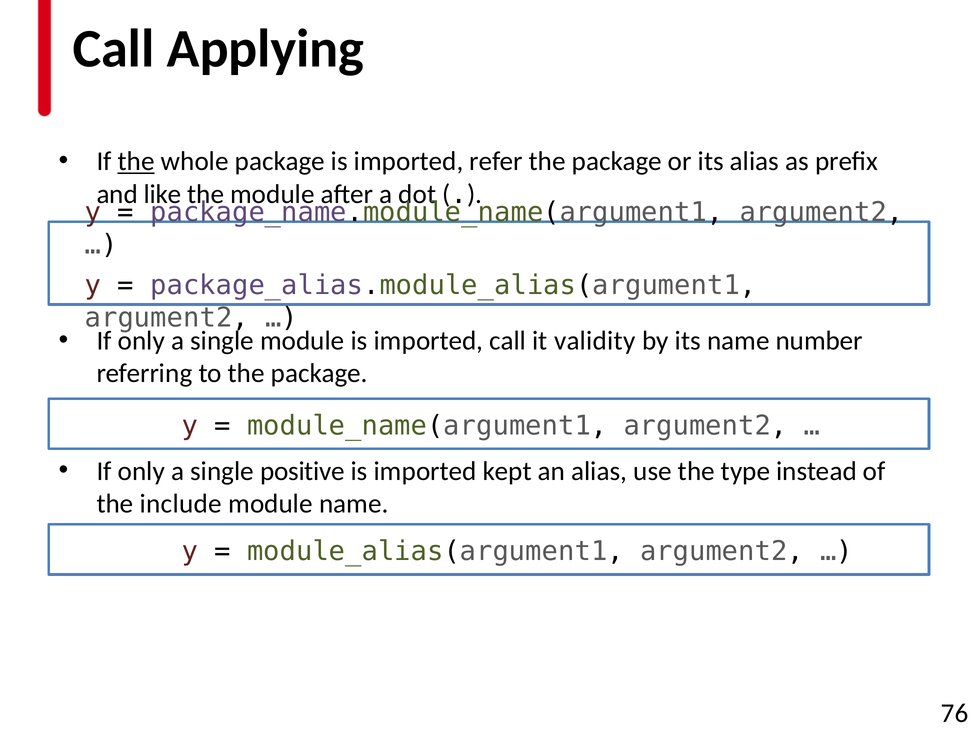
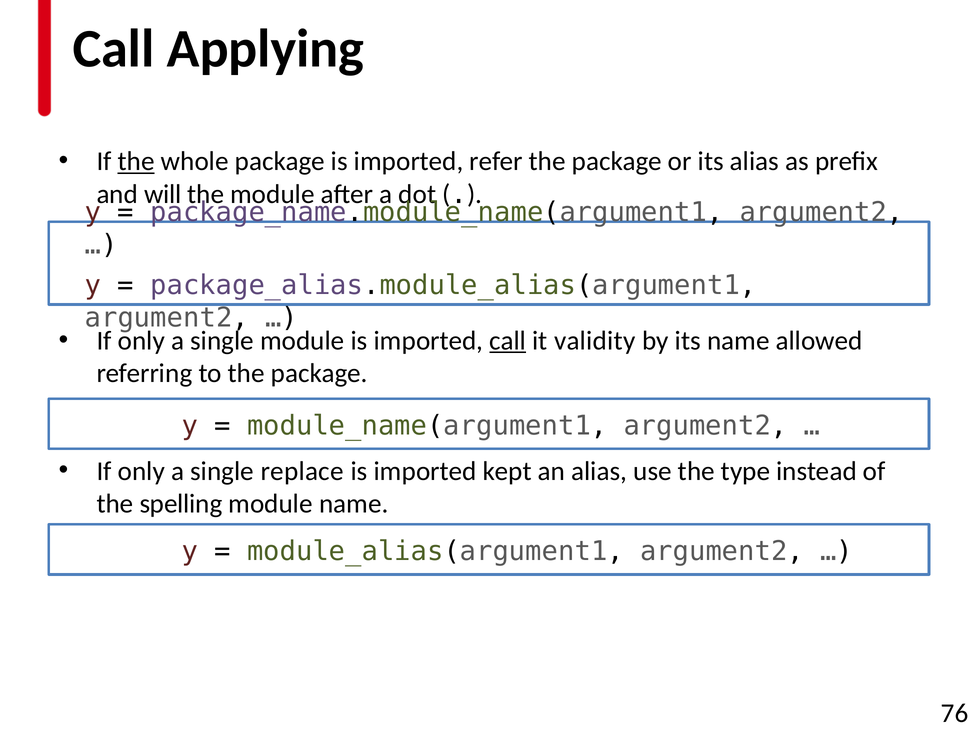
like: like -> will
call at (508, 341) underline: none -> present
number: number -> allowed
positive: positive -> replace
include: include -> spelling
